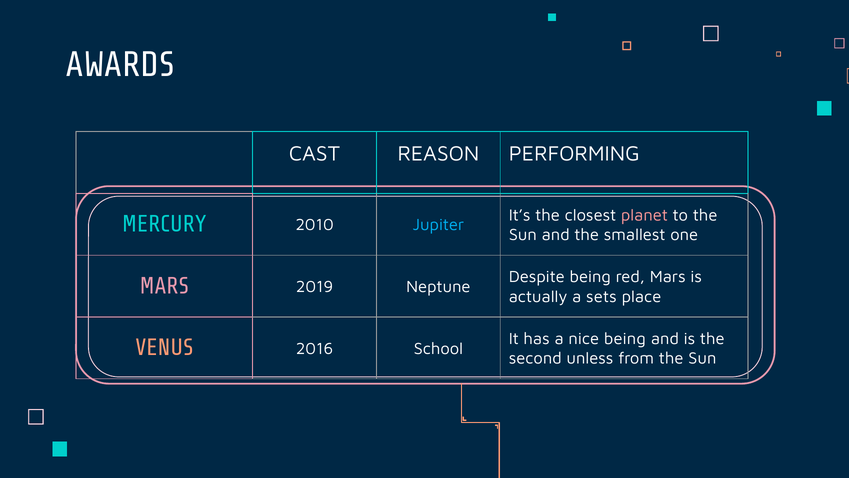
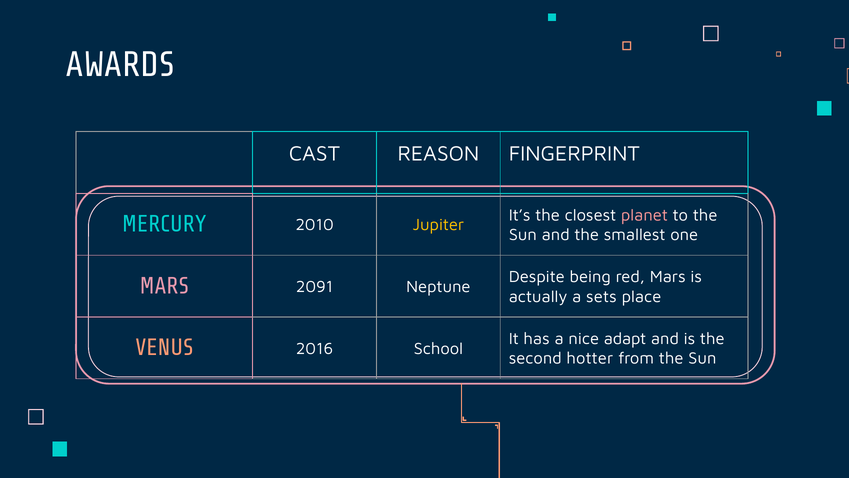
PERFORMING: PERFORMING -> FINGERPRINT
Jupiter colour: light blue -> yellow
2019: 2019 -> 2091
nice being: being -> adapt
unless: unless -> hotter
